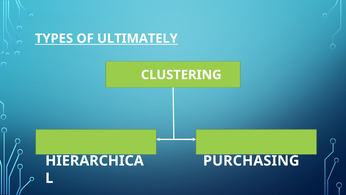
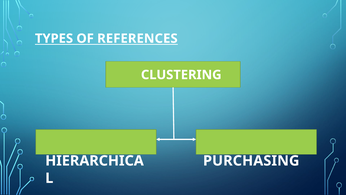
ULTIMATELY: ULTIMATELY -> REFERENCES
